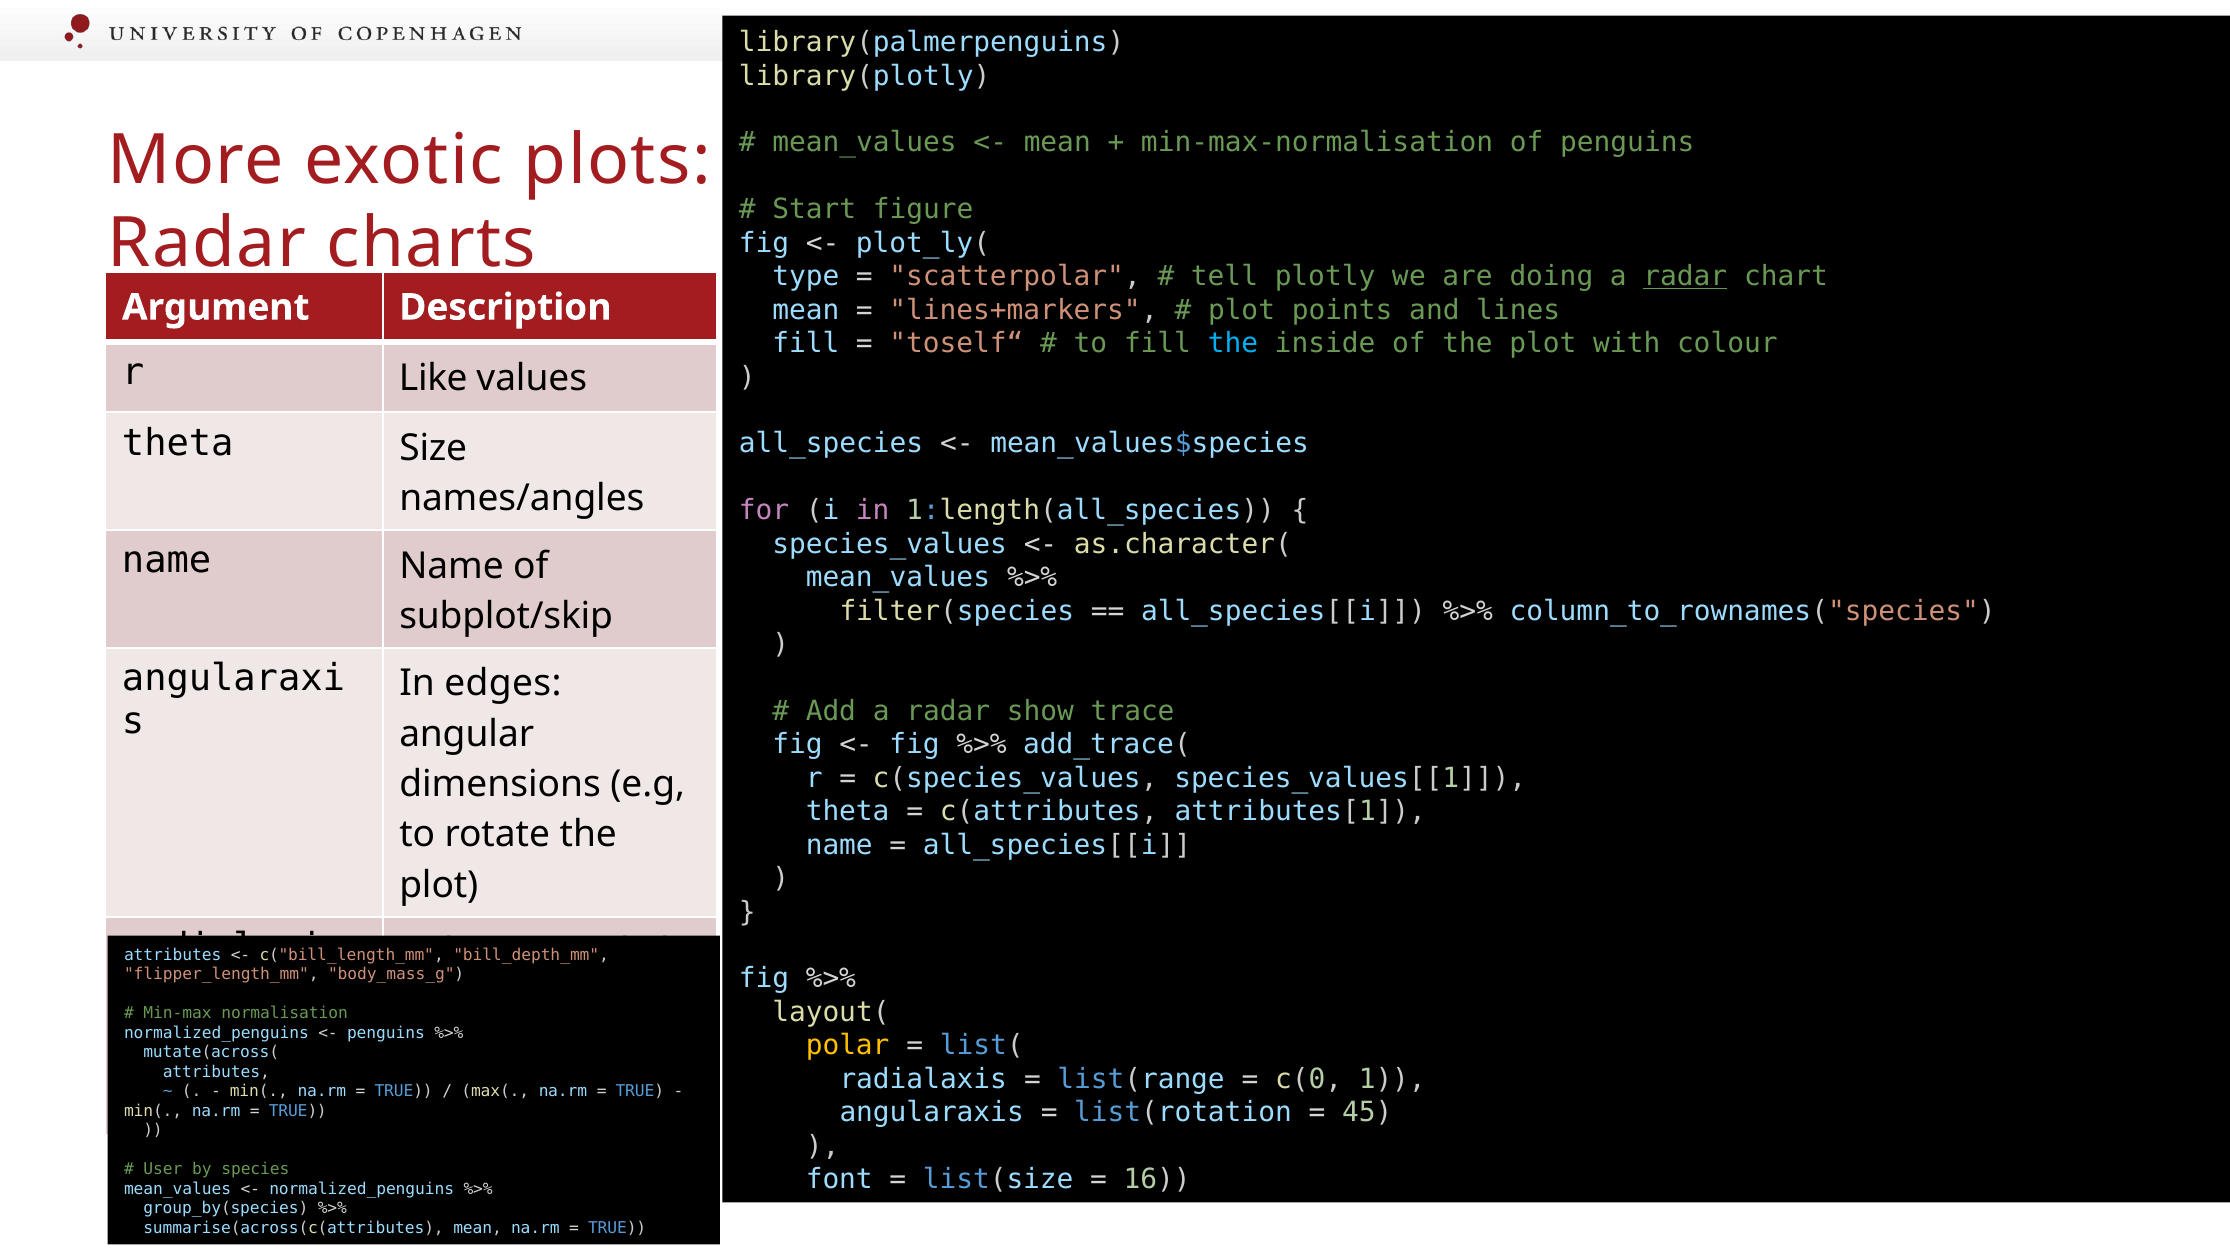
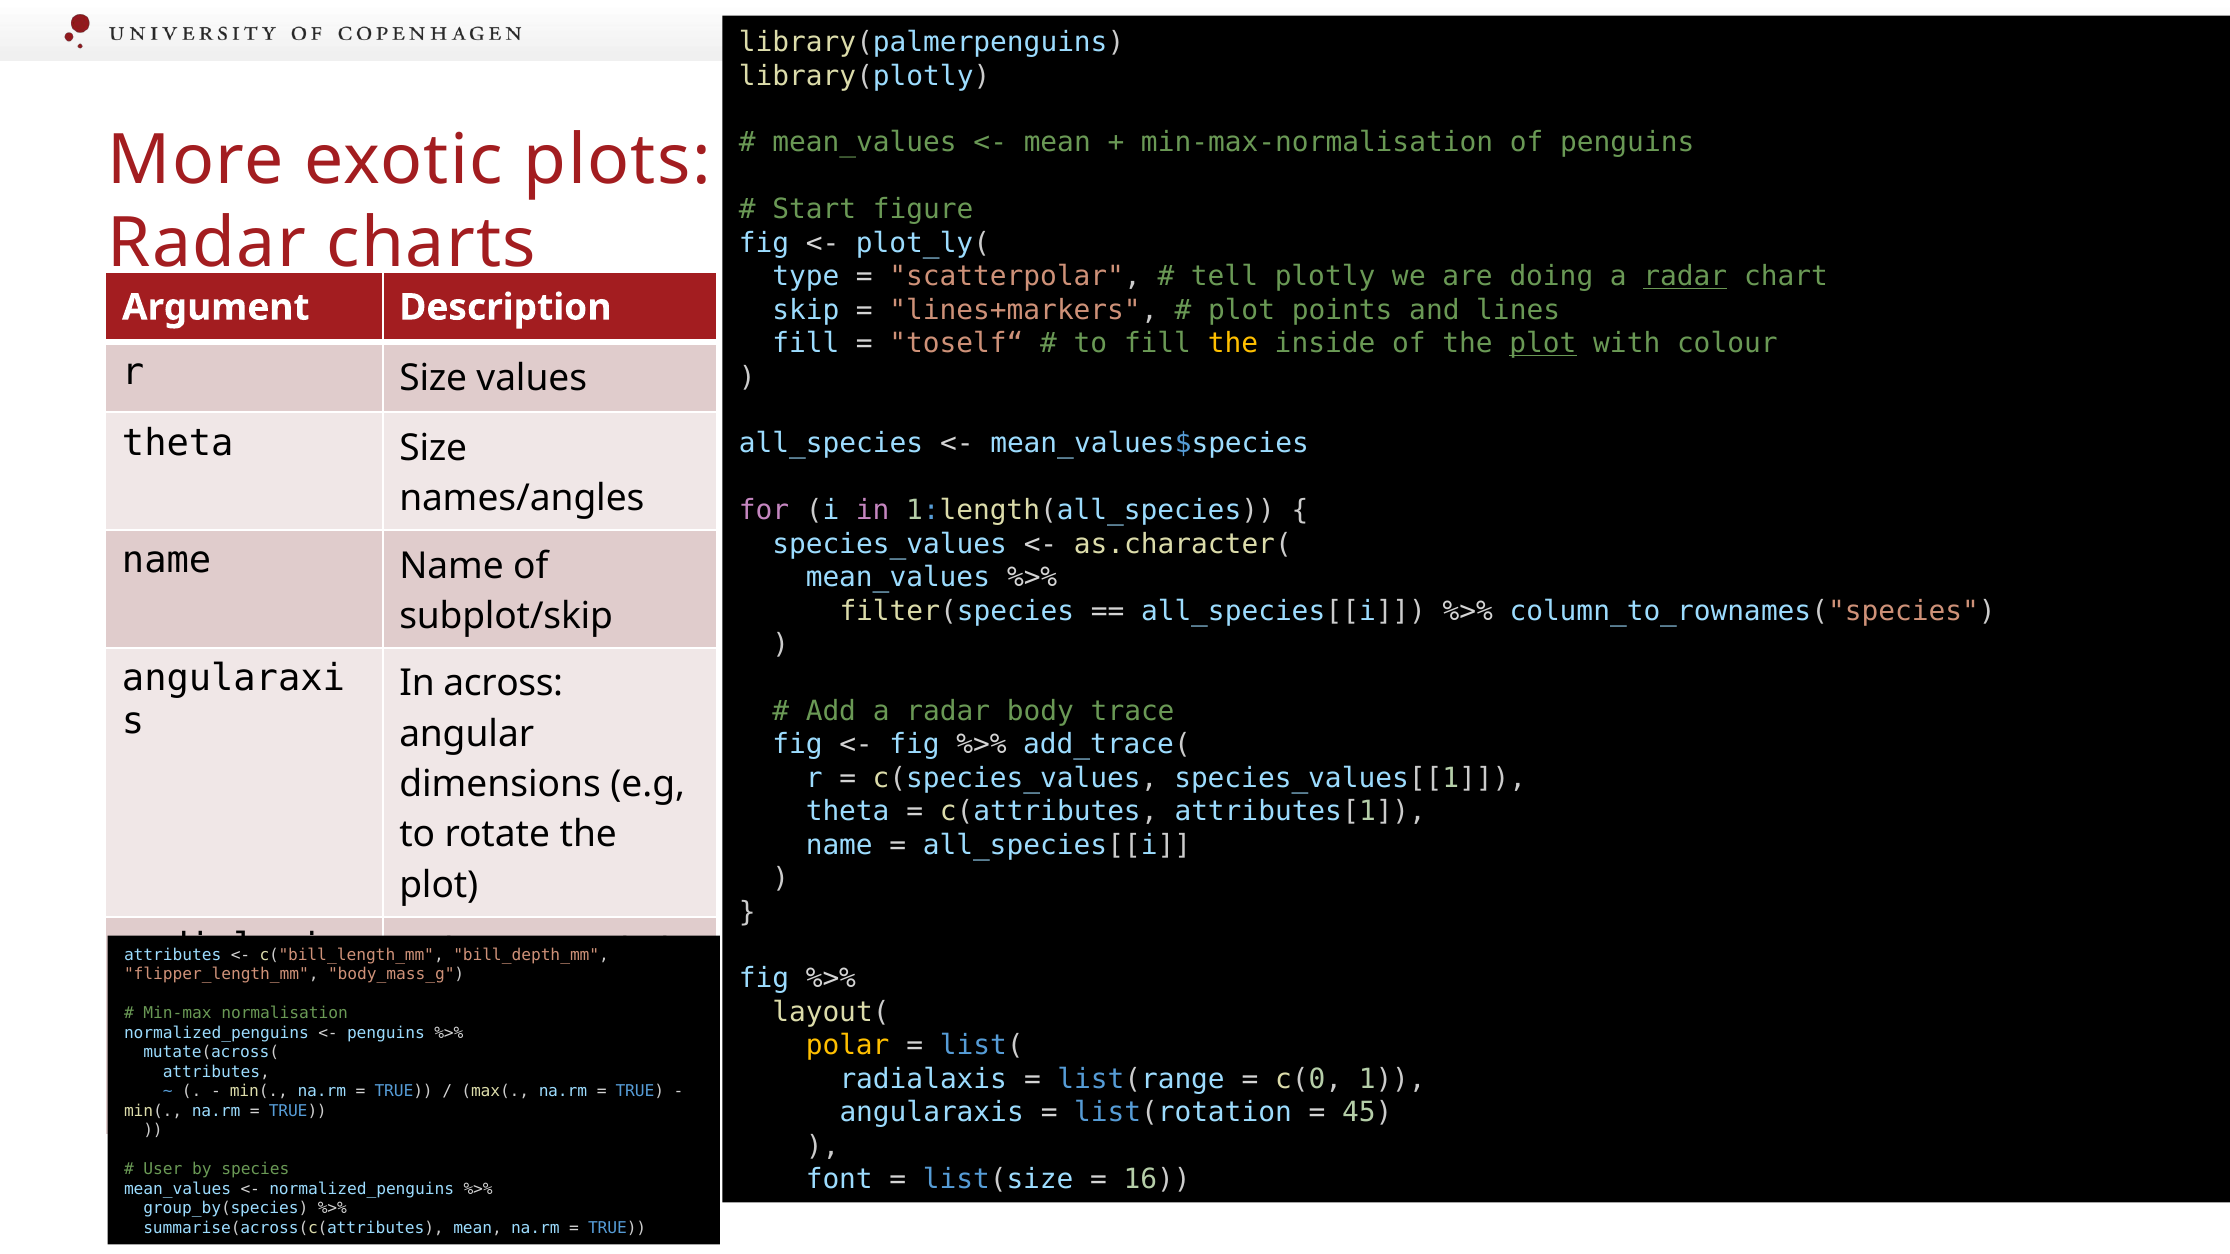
mean at (806, 310): mean -> skip
the at (1233, 344) colour: light blue -> yellow
plot at (1543, 344) underline: none -> present
r Like: Like -> Size
edges: edges -> across
show: show -> body
